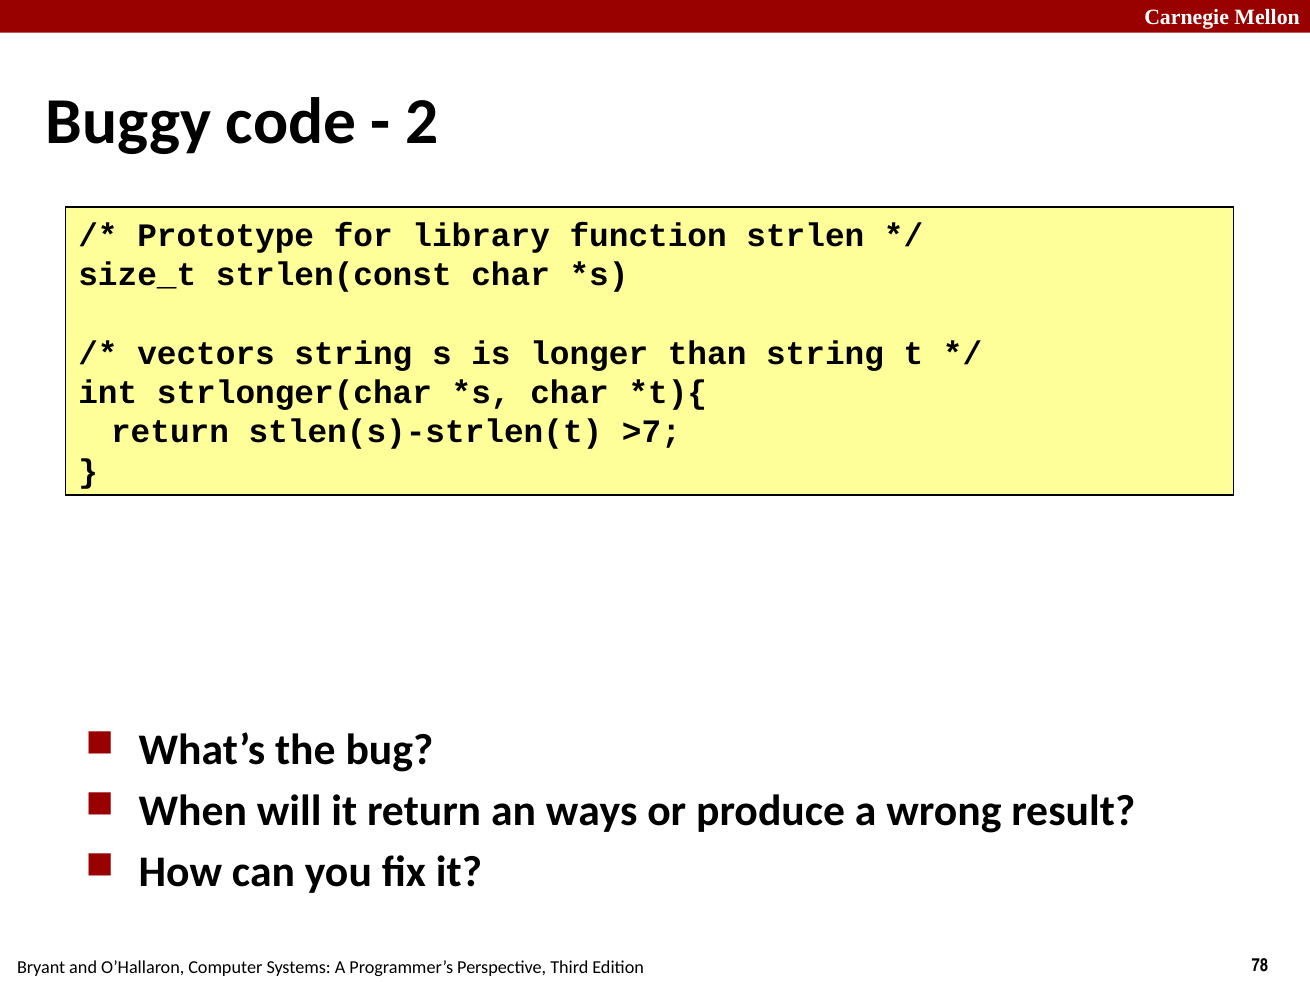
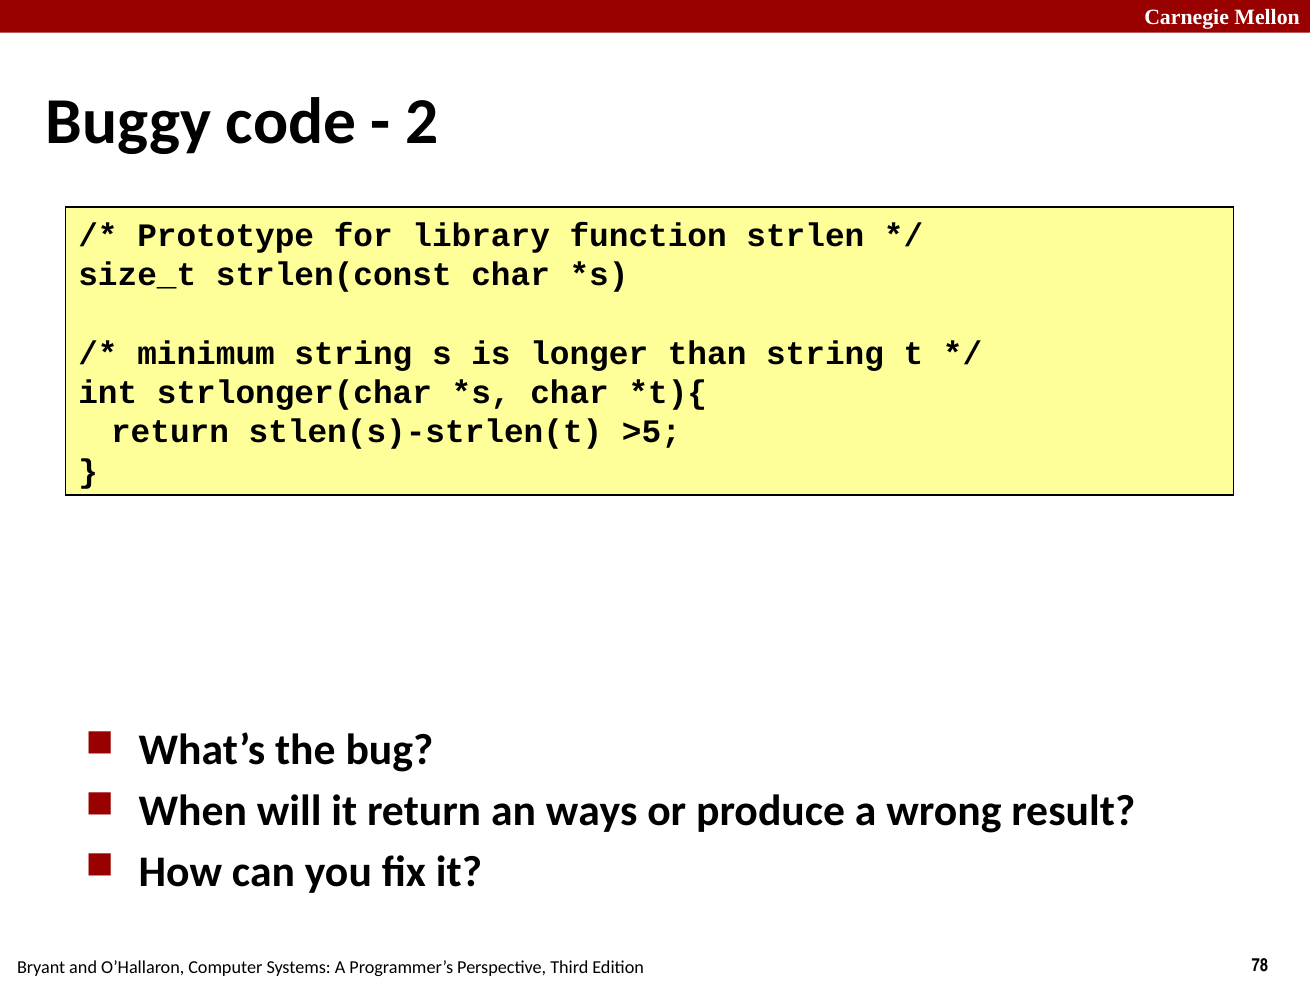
vectors: vectors -> minimum
>7: >7 -> >5
